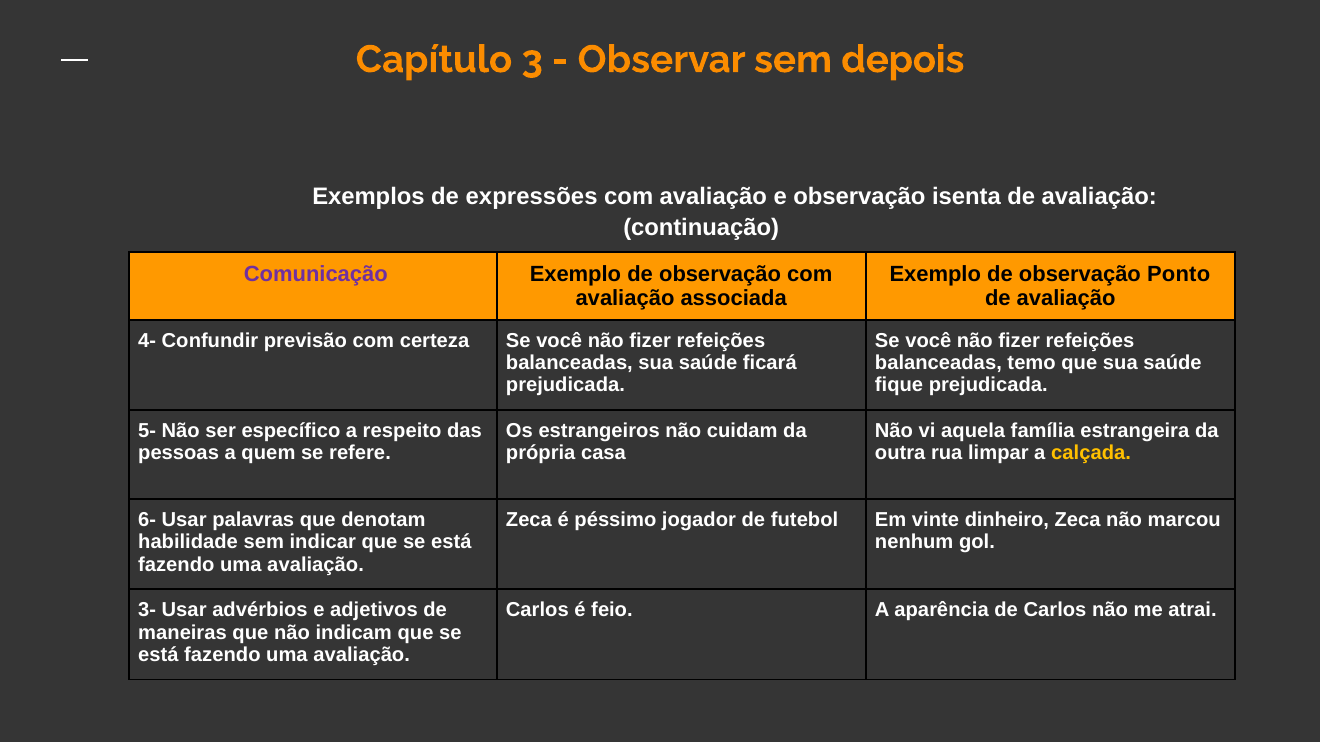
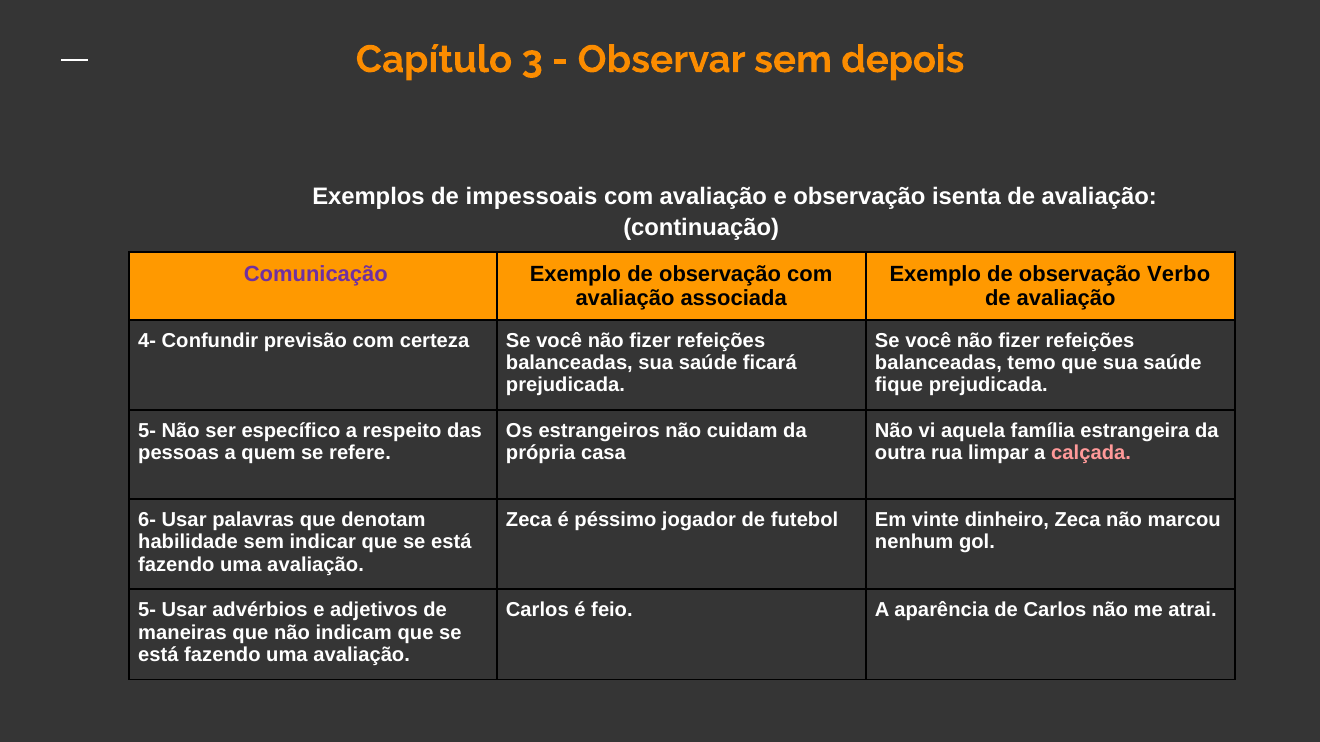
expressões: expressões -> impessoais
Ponto: Ponto -> Verbo
calçada colour: yellow -> pink
3- at (147, 610): 3- -> 5-
